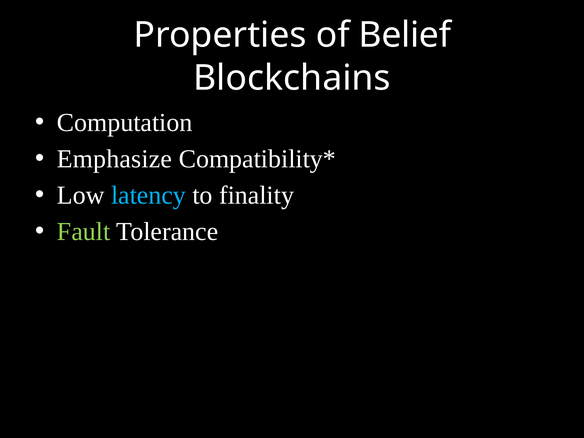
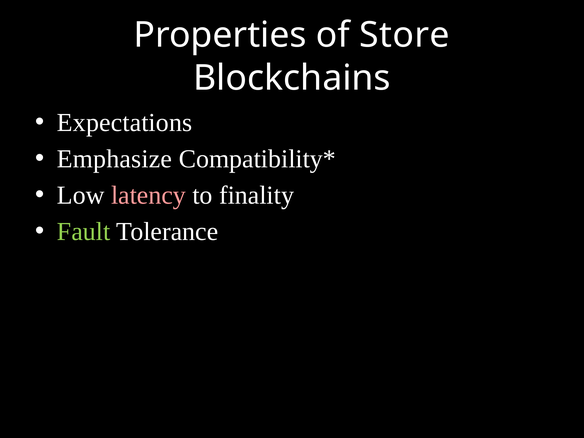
Belief: Belief -> Store
Computation: Computation -> Expectations
latency colour: light blue -> pink
